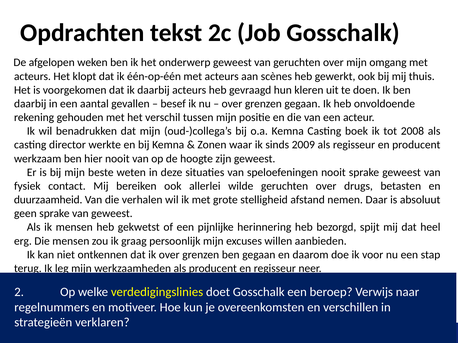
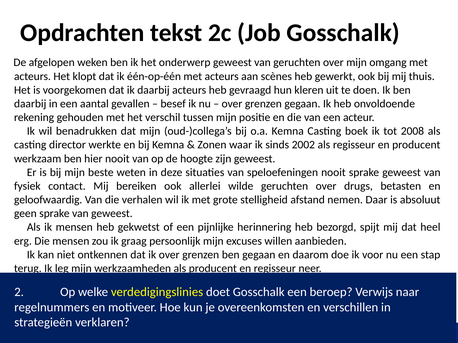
2009: 2009 -> 2002
duurzaamheid: duurzaamheid -> geloofwaardig
